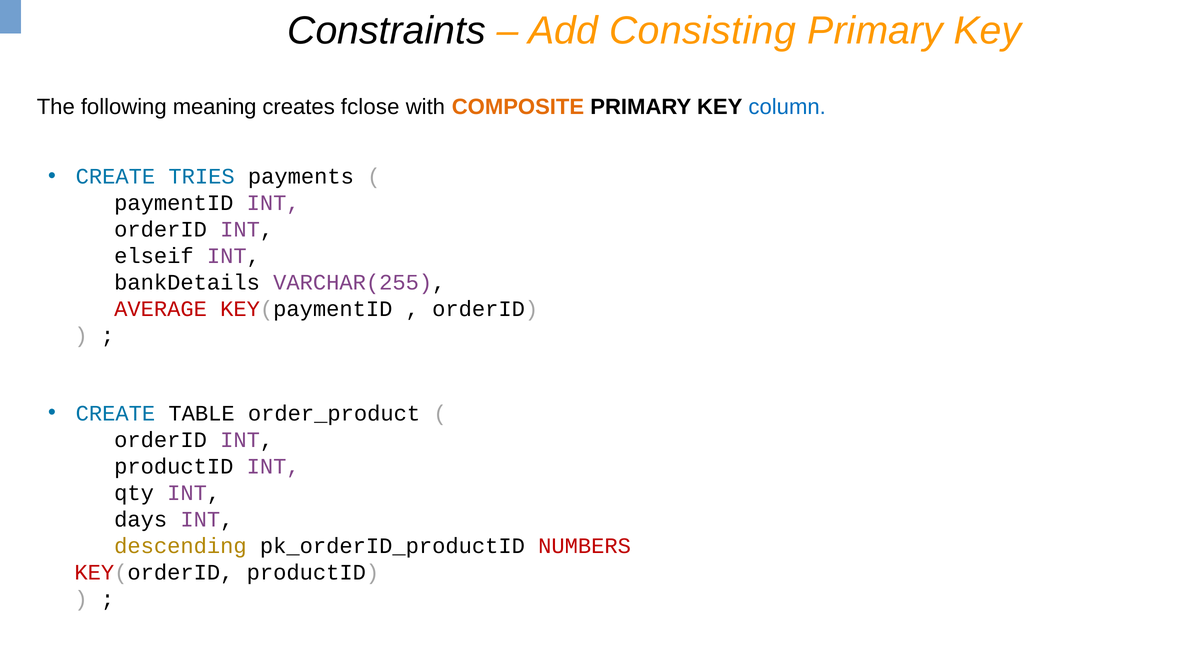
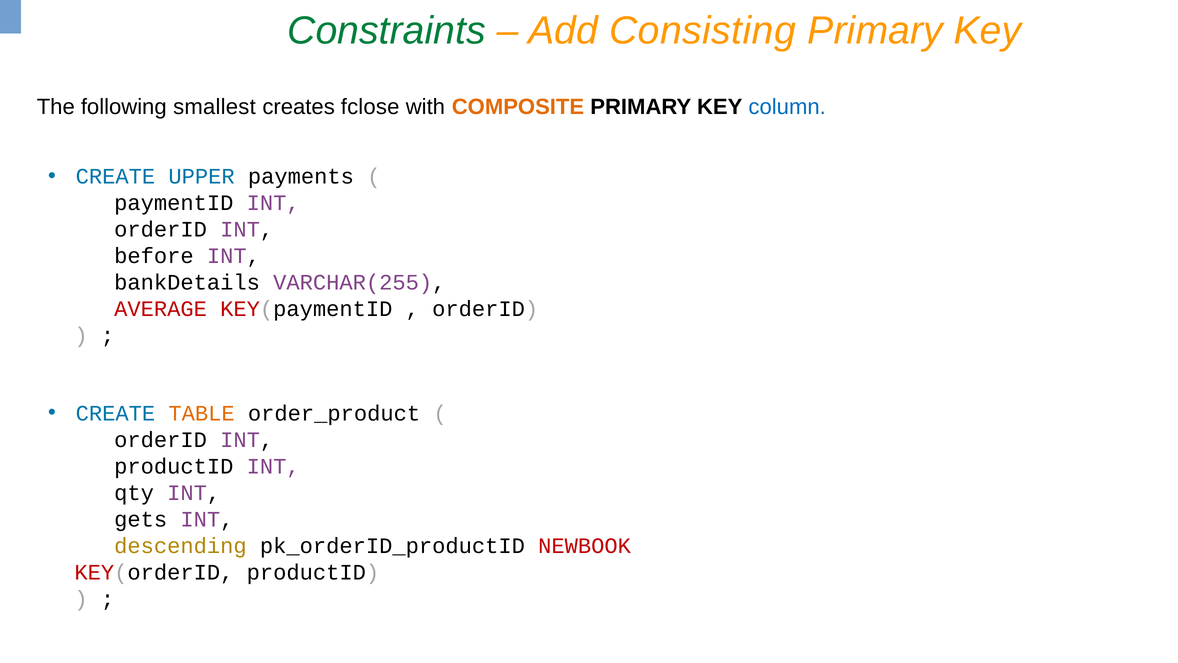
Constraints colour: black -> green
meaning: meaning -> smallest
TRIES: TRIES -> UPPER
elseif: elseif -> before
TABLE colour: black -> orange
days: days -> gets
NUMBERS: NUMBERS -> NEWBOOK
